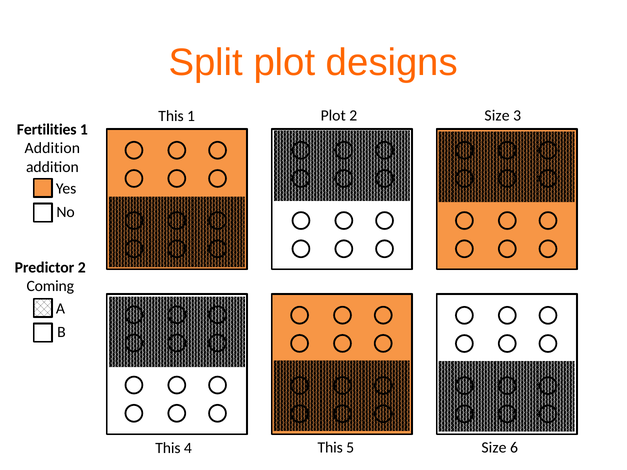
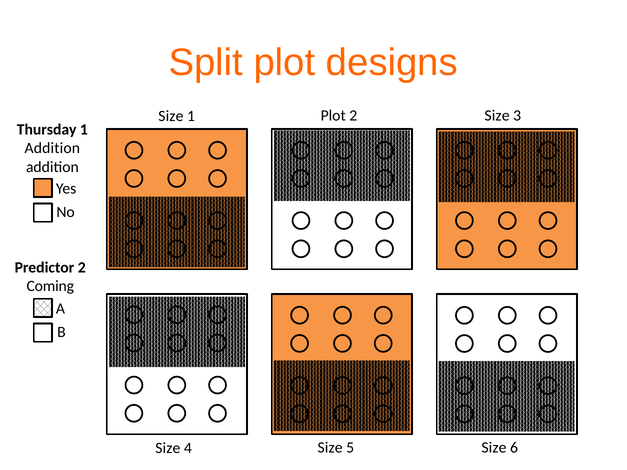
This at (171, 116): This -> Size
Fertilities: Fertilities -> Thursday
This at (168, 448): This -> Size
4 This: This -> Size
